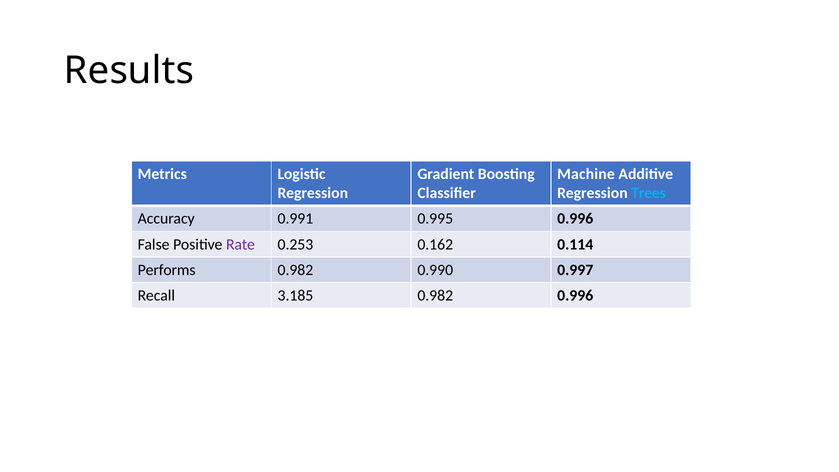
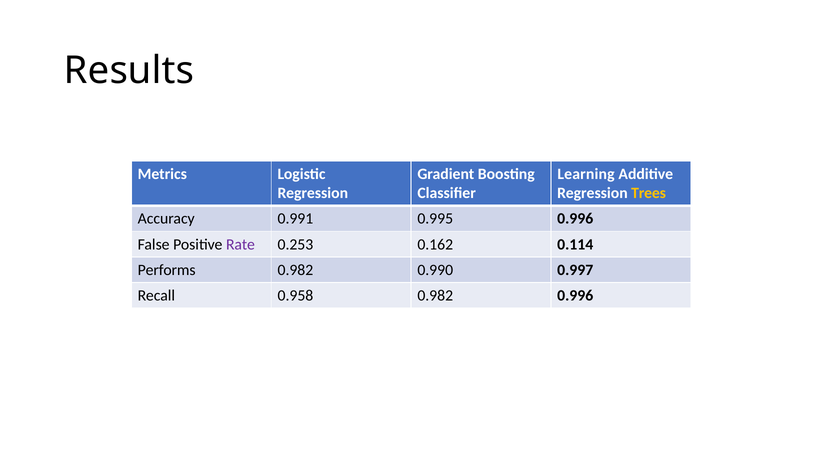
Machine: Machine -> Learning
Trees colour: light blue -> yellow
3.185: 3.185 -> 0.958
